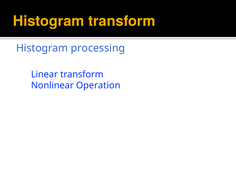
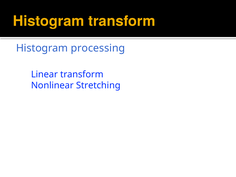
Operation: Operation -> Stretching
